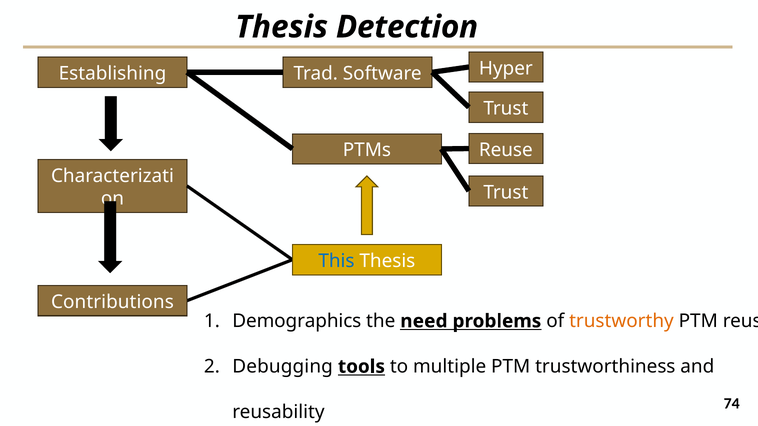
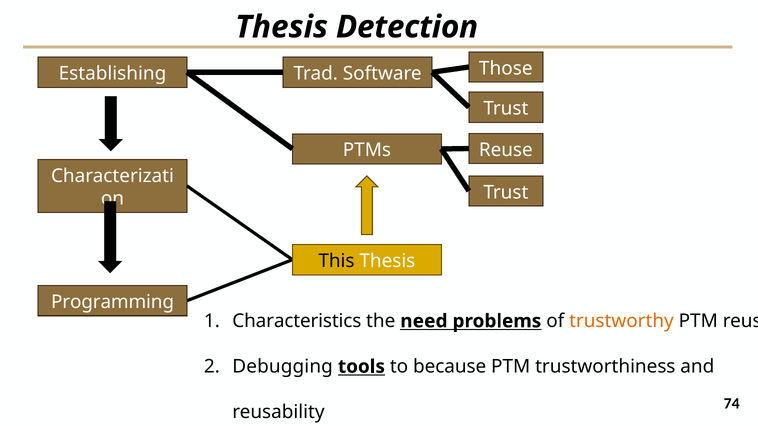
Hyper: Hyper -> Those
This colour: blue -> black
Contributions: Contributions -> Programming
Demographics: Demographics -> Characteristics
multiple: multiple -> because
